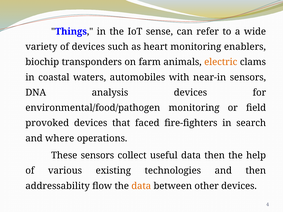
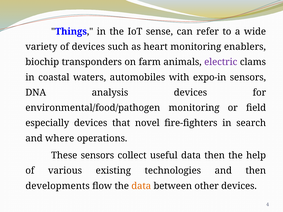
electric colour: orange -> purple
near-in: near-in -> expo-in
provoked: provoked -> especially
faced: faced -> novel
addressability: addressability -> developments
